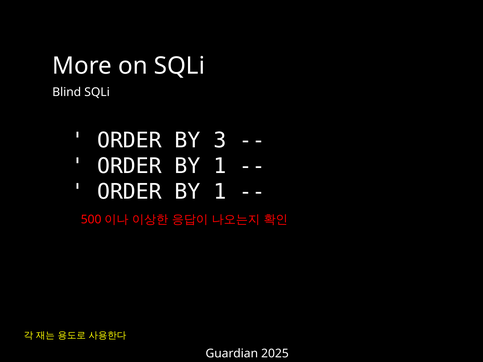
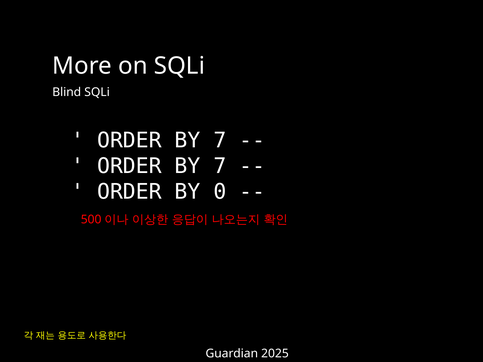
3 at (220, 140): 3 -> 7
1 at (220, 166): 1 -> 7
1 at (220, 192): 1 -> 0
